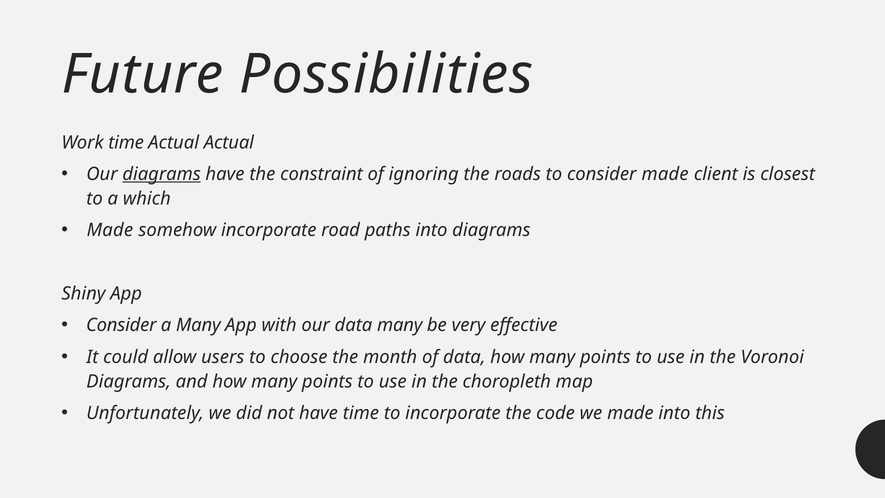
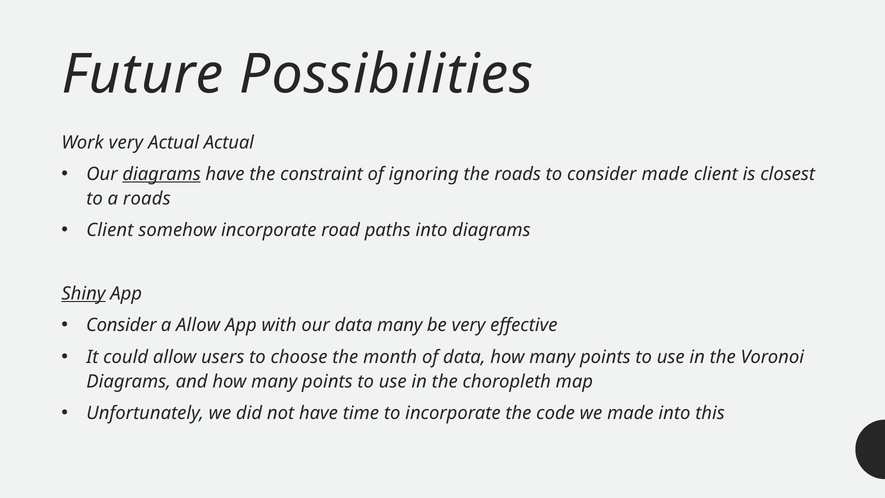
Work time: time -> very
a which: which -> roads
Made at (110, 230): Made -> Client
Shiny underline: none -> present
a Many: Many -> Allow
